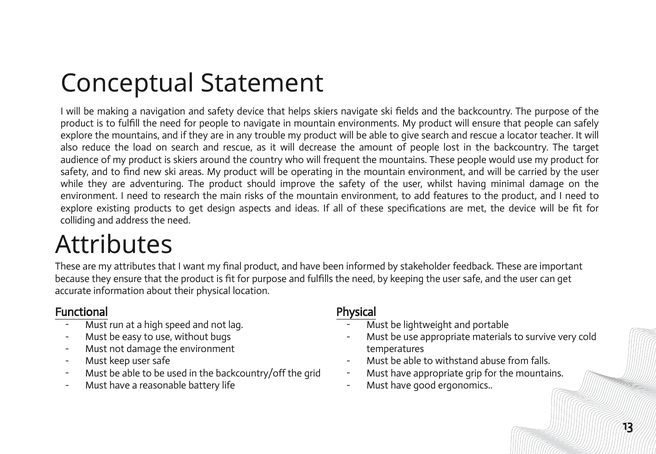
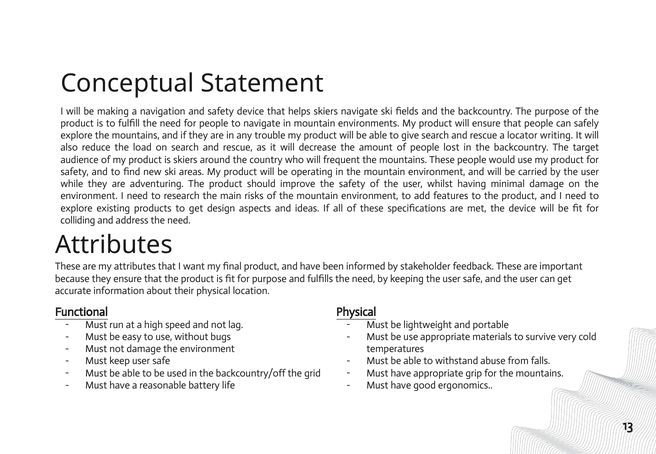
teacher: teacher -> writing
